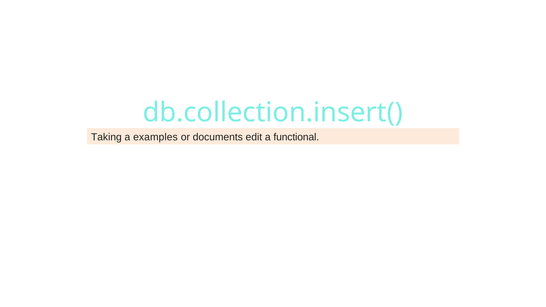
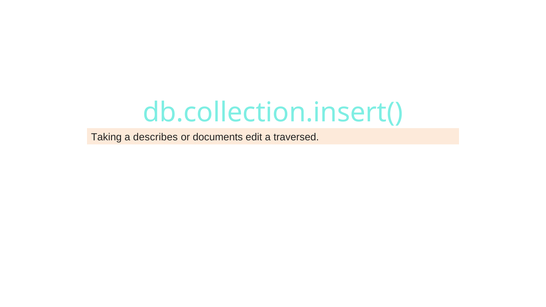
examples: examples -> describes
functional: functional -> traversed
